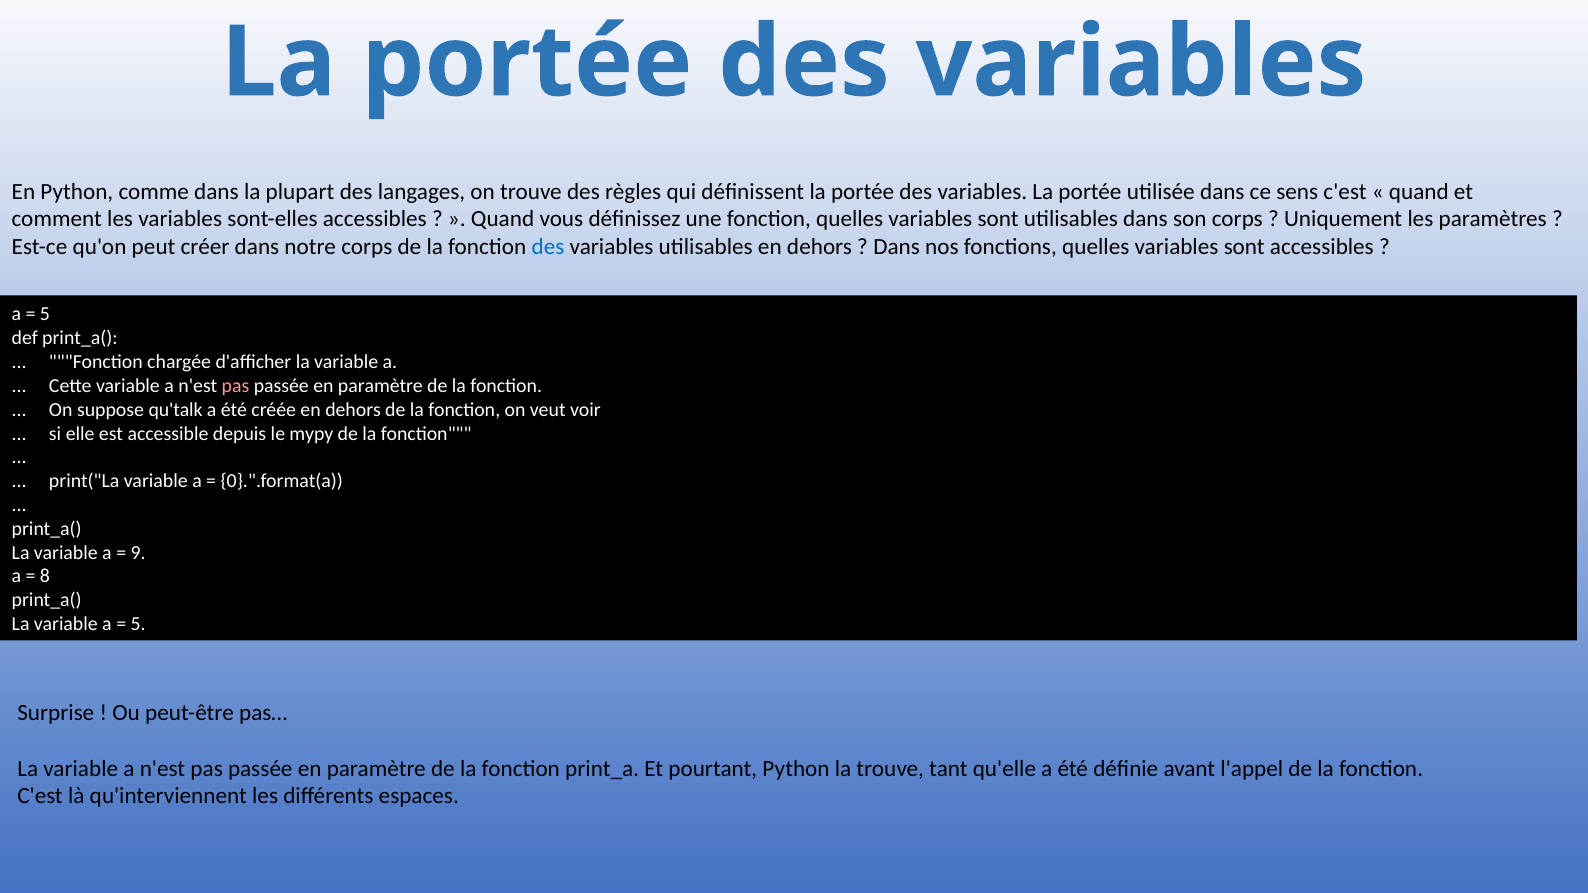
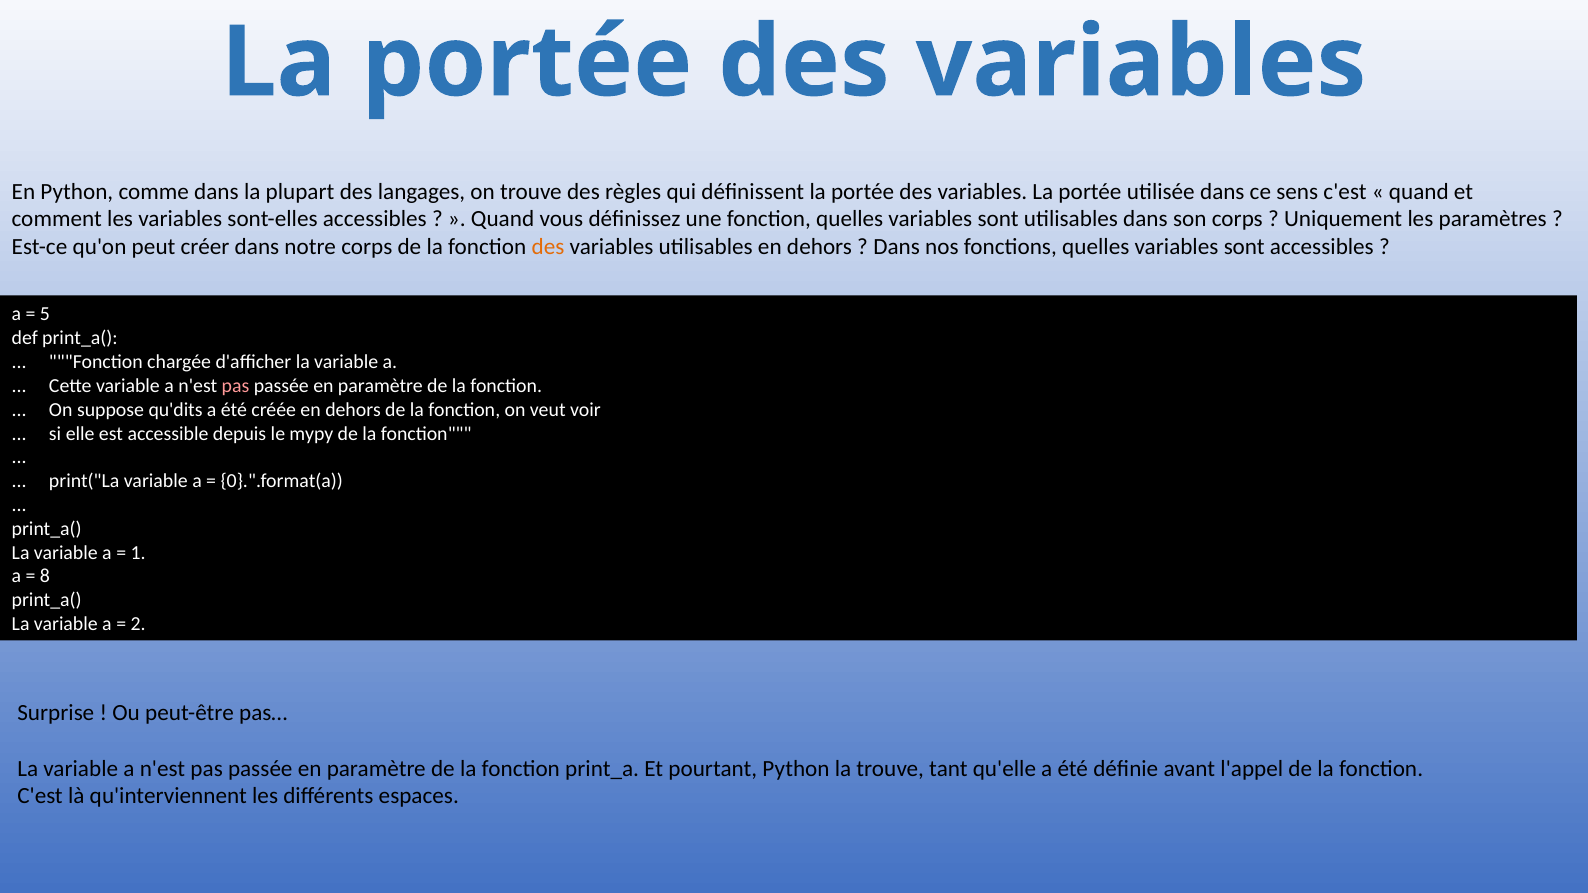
des at (548, 247) colour: blue -> orange
qu'talk: qu'talk -> qu'dits
9: 9 -> 1
5 at (138, 624): 5 -> 2
